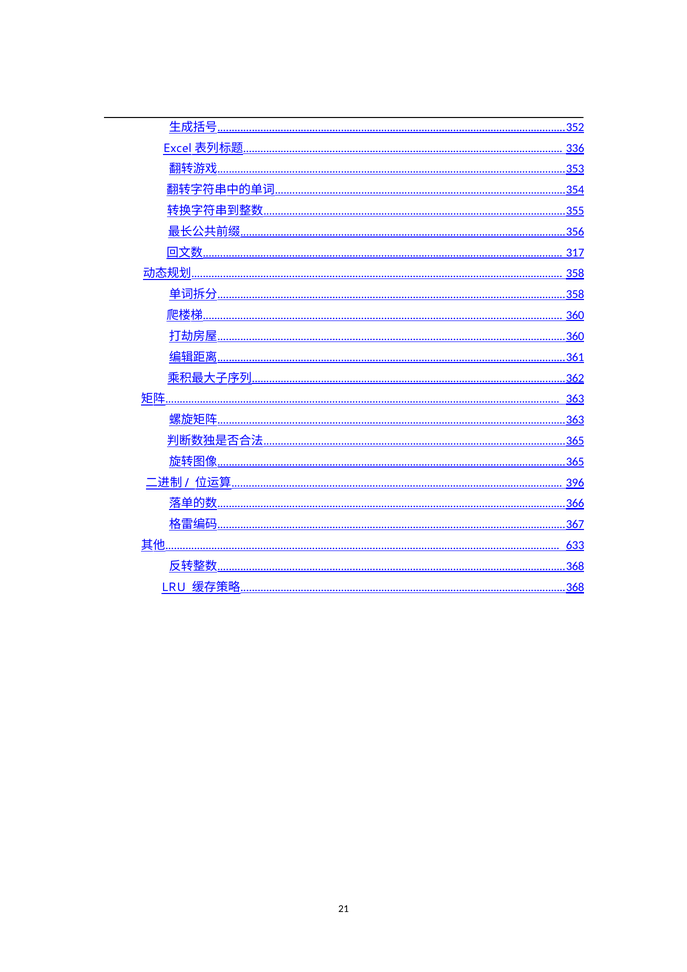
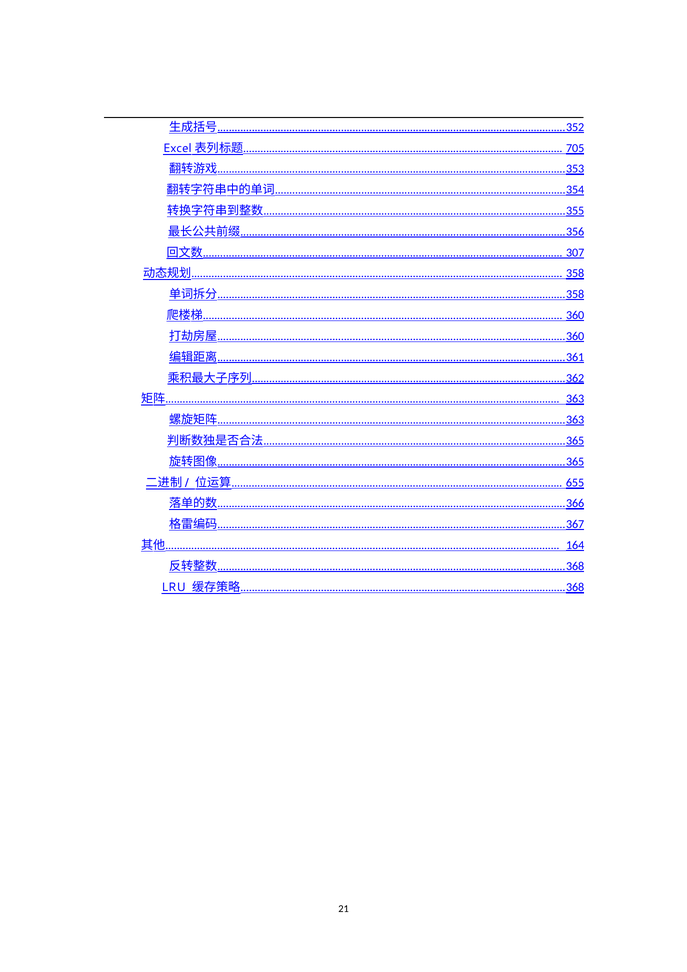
336: 336 -> 705
317: 317 -> 307
396: 396 -> 655
633: 633 -> 164
